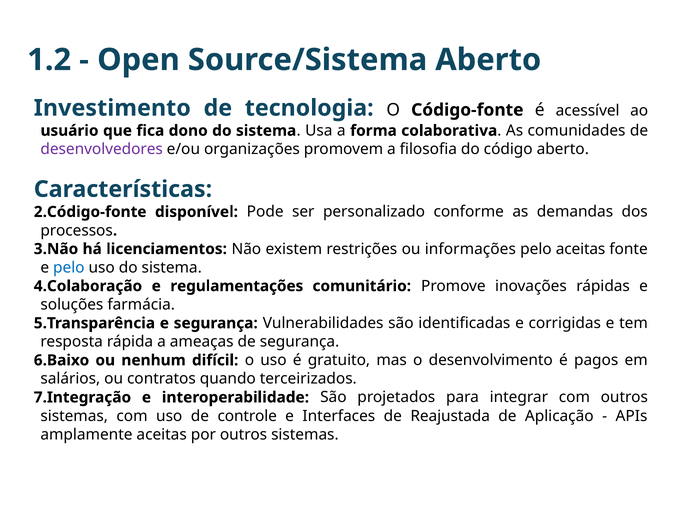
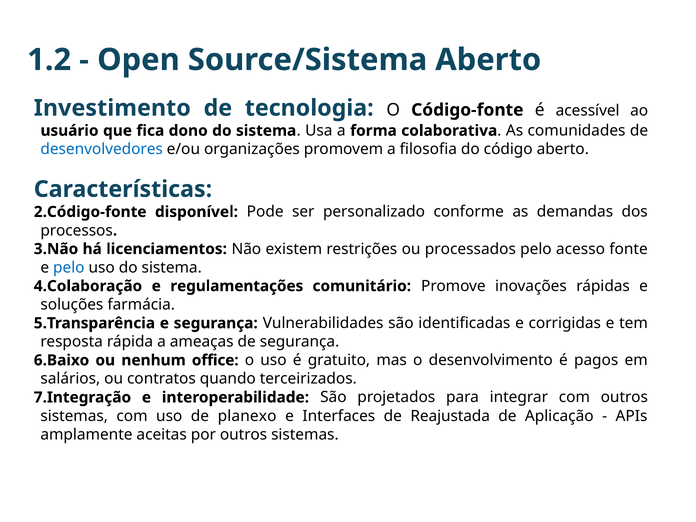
desenvolvedores colour: purple -> blue
informações: informações -> processados
pelo aceitas: aceitas -> acesso
difícil: difícil -> office
controle: controle -> planexo
